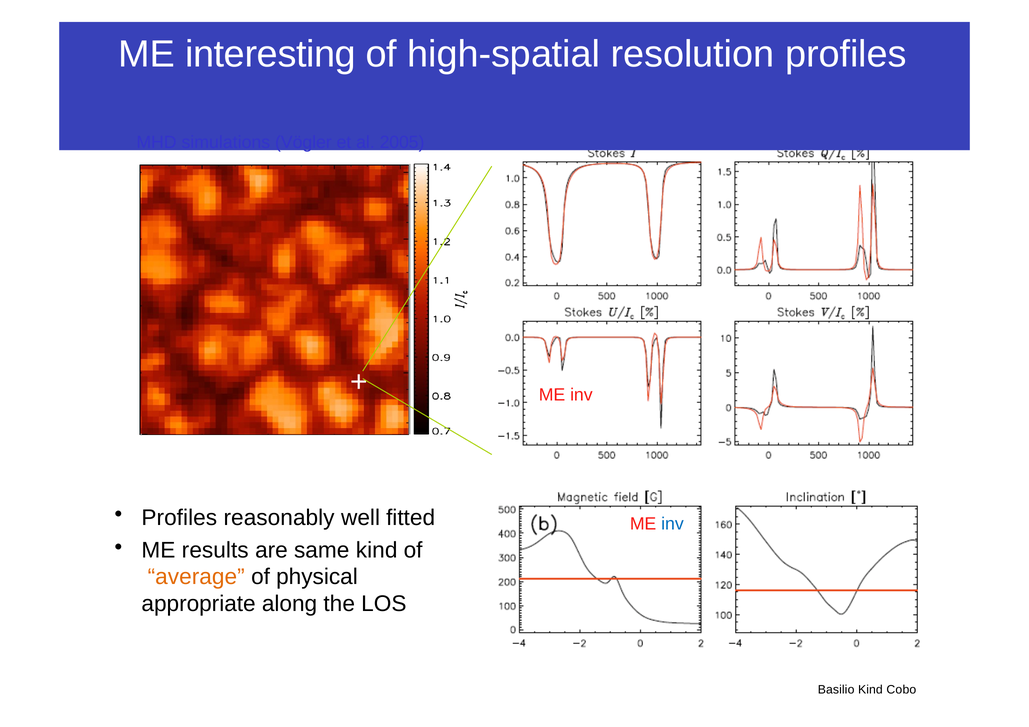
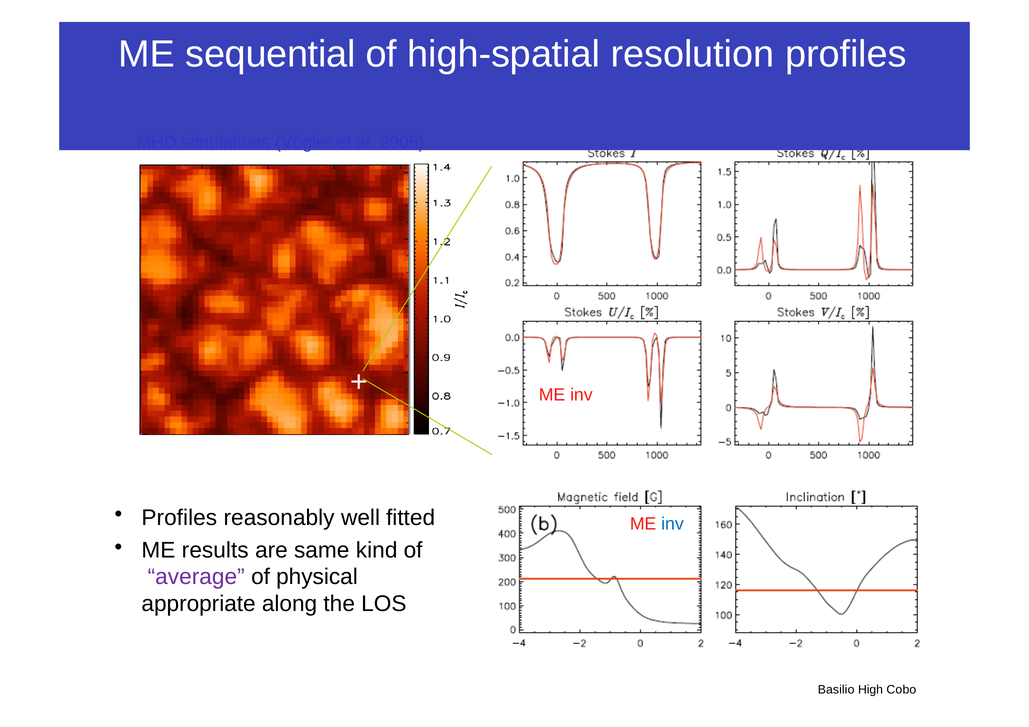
interesting: interesting -> sequential
average colour: orange -> purple
Basilio Kind: Kind -> High
